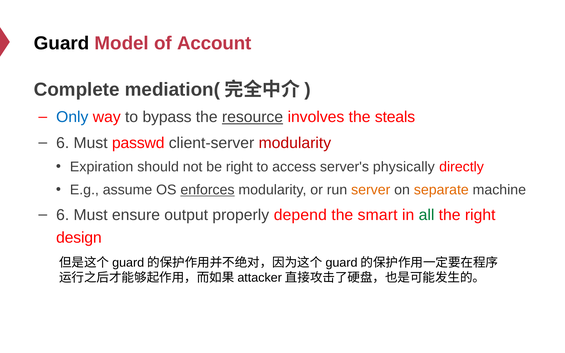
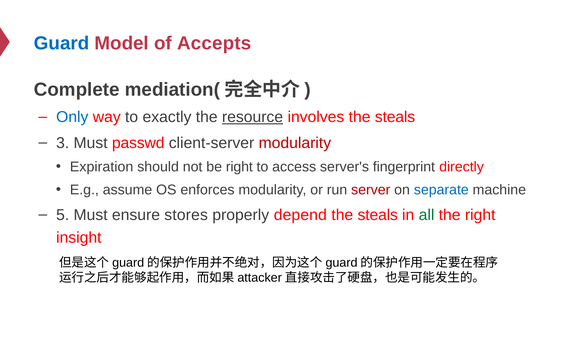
Guard colour: black -> blue
Account: Account -> Accepts
bypass: bypass -> exactly
6 at (63, 143): 6 -> 3
physically: physically -> fingerprint
enforces underline: present -> none
server colour: orange -> red
separate colour: orange -> blue
6 at (63, 215): 6 -> 5
output: output -> stores
smart at (378, 215): smart -> steals
design: design -> insight
